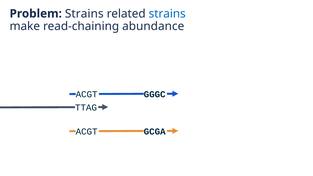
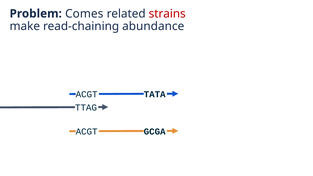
Problem Strains: Strains -> Comes
strains at (167, 14) colour: blue -> red
GGGC: GGGC -> TATA
